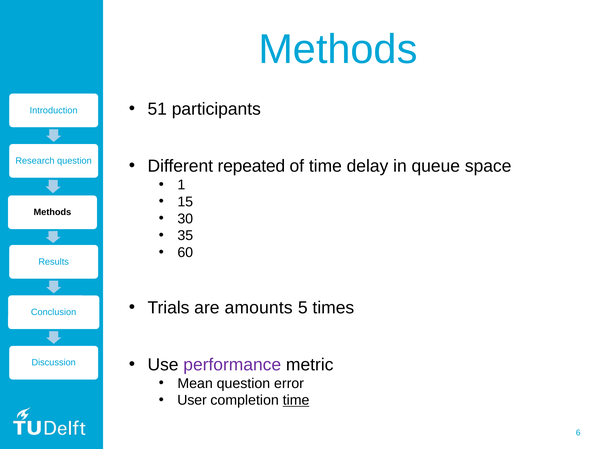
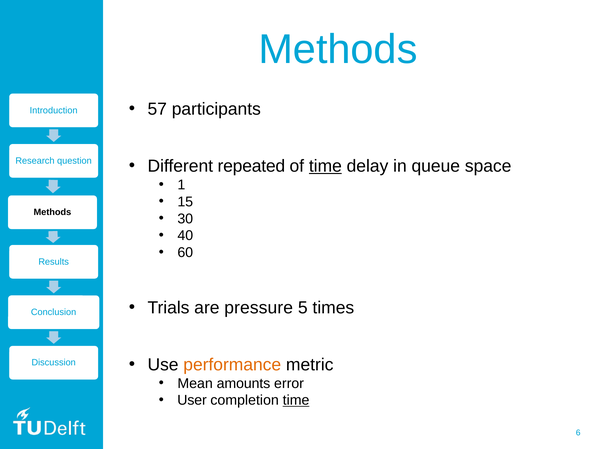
51: 51 -> 57
time at (325, 166) underline: none -> present
35: 35 -> 40
amounts: amounts -> pressure
performance colour: purple -> orange
Mean question: question -> amounts
